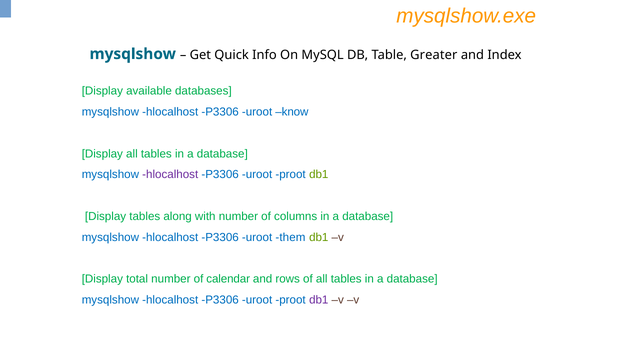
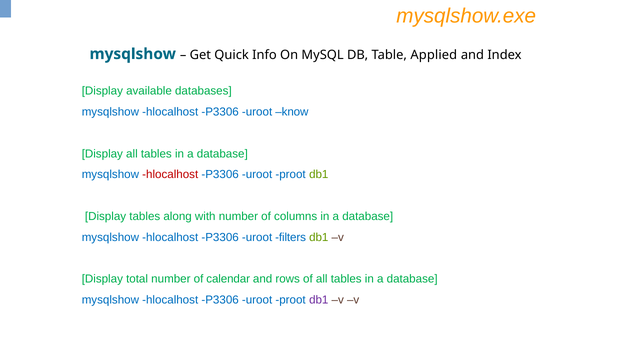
Greater: Greater -> Applied
hlocalhost at (170, 174) colour: purple -> red
them: them -> filters
